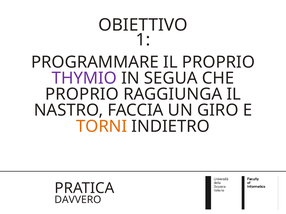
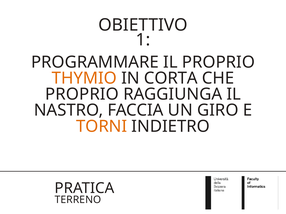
THYMIO colour: purple -> orange
SEGUA: SEGUA -> CORTA
DAVVERO: DAVVERO -> TERRENO
